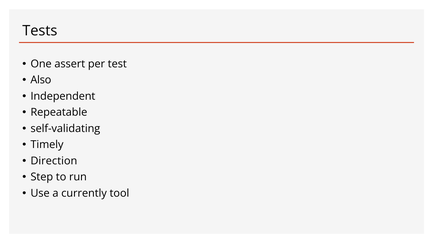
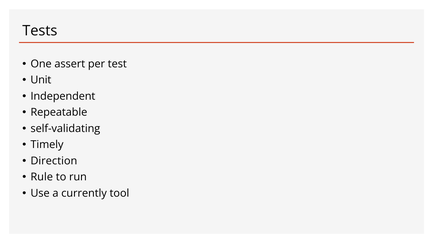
Also: Also -> Unit
Step: Step -> Rule
